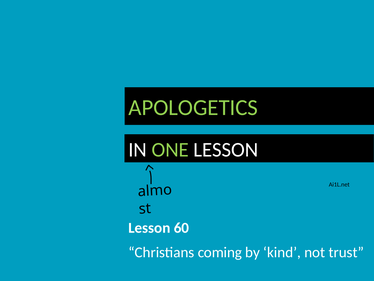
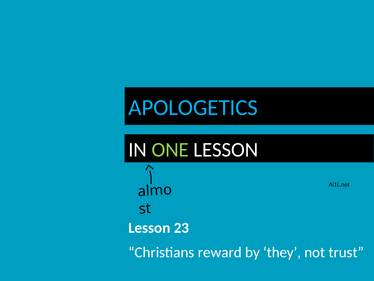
APOLOGETICS colour: light green -> light blue
60: 60 -> 23
coming: coming -> reward
kind: kind -> they
